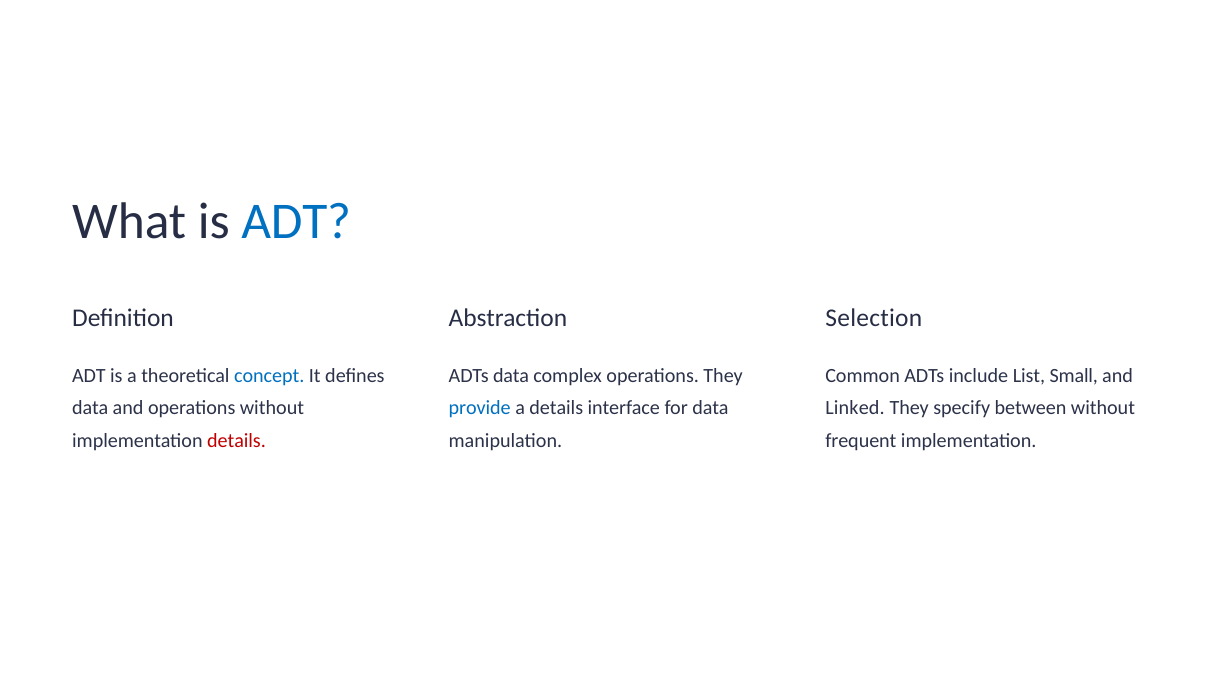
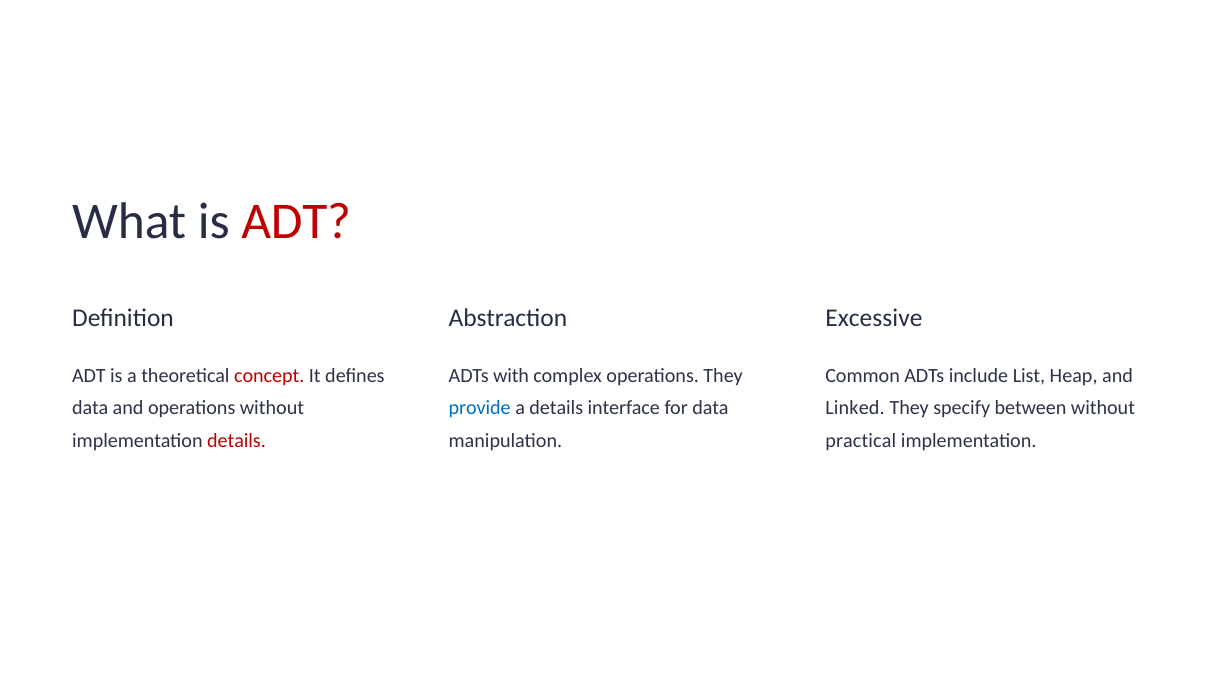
ADT at (296, 221) colour: blue -> red
Selection: Selection -> Excessive
concept colour: blue -> red
ADTs data: data -> with
Small: Small -> Heap
frequent: frequent -> practical
